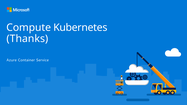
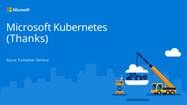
Compute: Compute -> Microsoft
